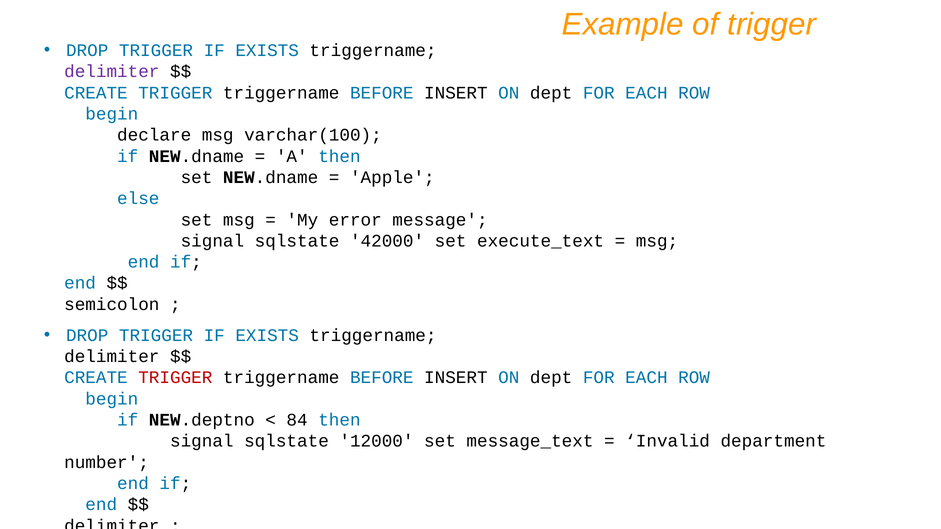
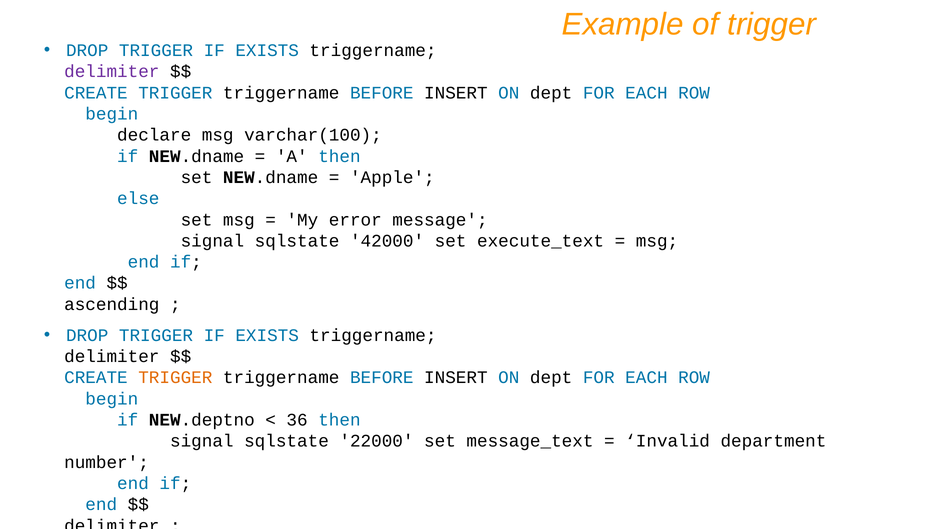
semicolon: semicolon -> ascending
TRIGGER at (175, 378) colour: red -> orange
84: 84 -> 36
12000: 12000 -> 22000
